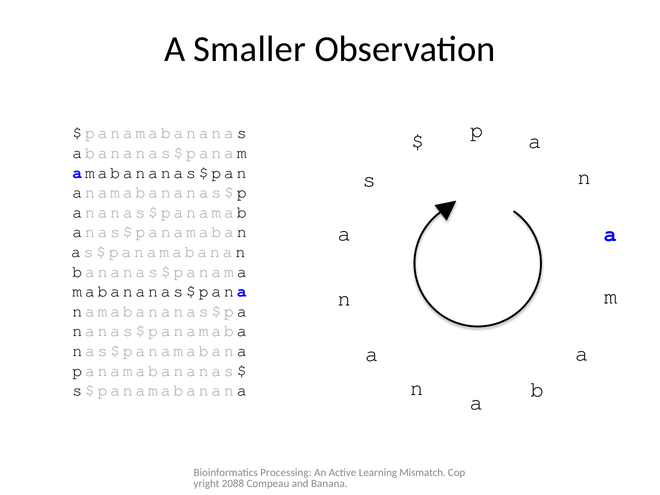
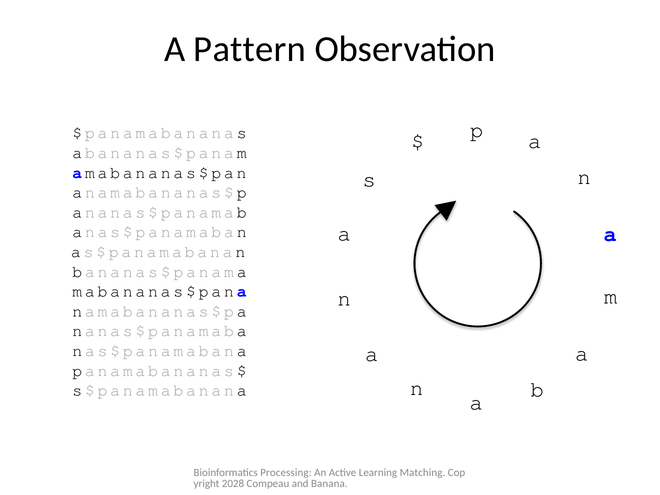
Smaller: Smaller -> Pattern
Mismatch: Mismatch -> Matching
2088: 2088 -> 2028
